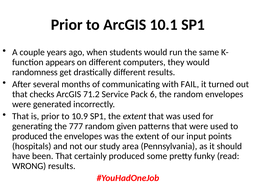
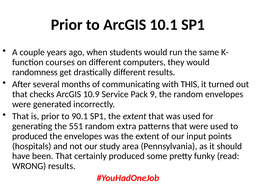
appears: appears -> courses
FAIL: FAIL -> THIS
71.2: 71.2 -> 10.9
6: 6 -> 9
10.9: 10.9 -> 90.1
777: 777 -> 551
given: given -> extra
